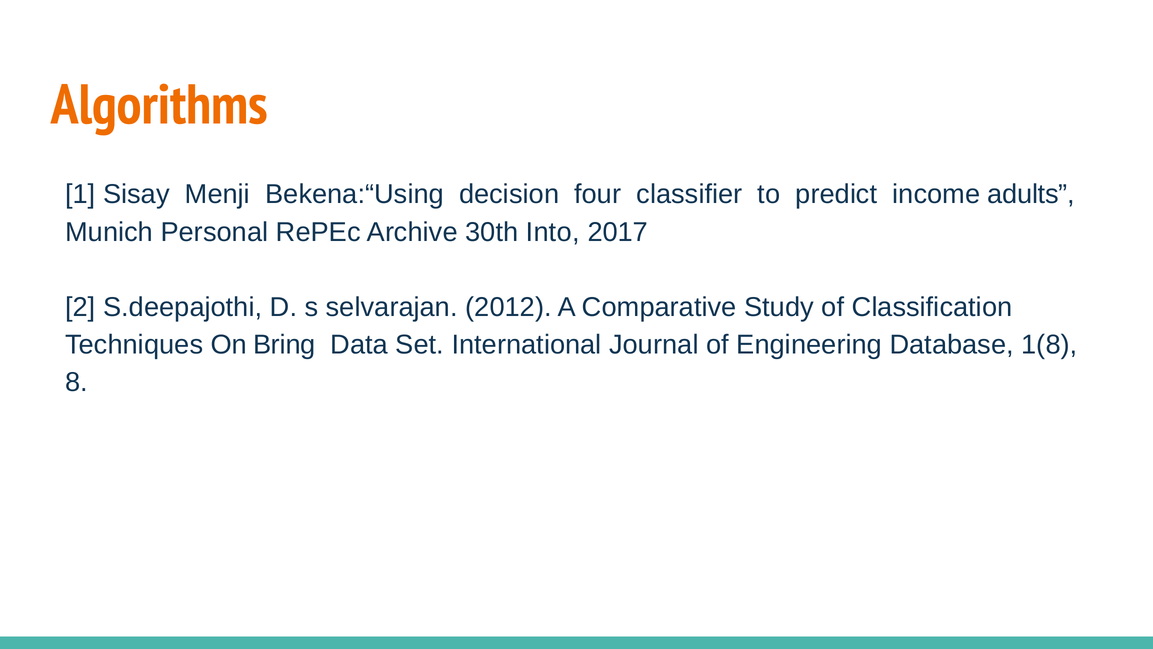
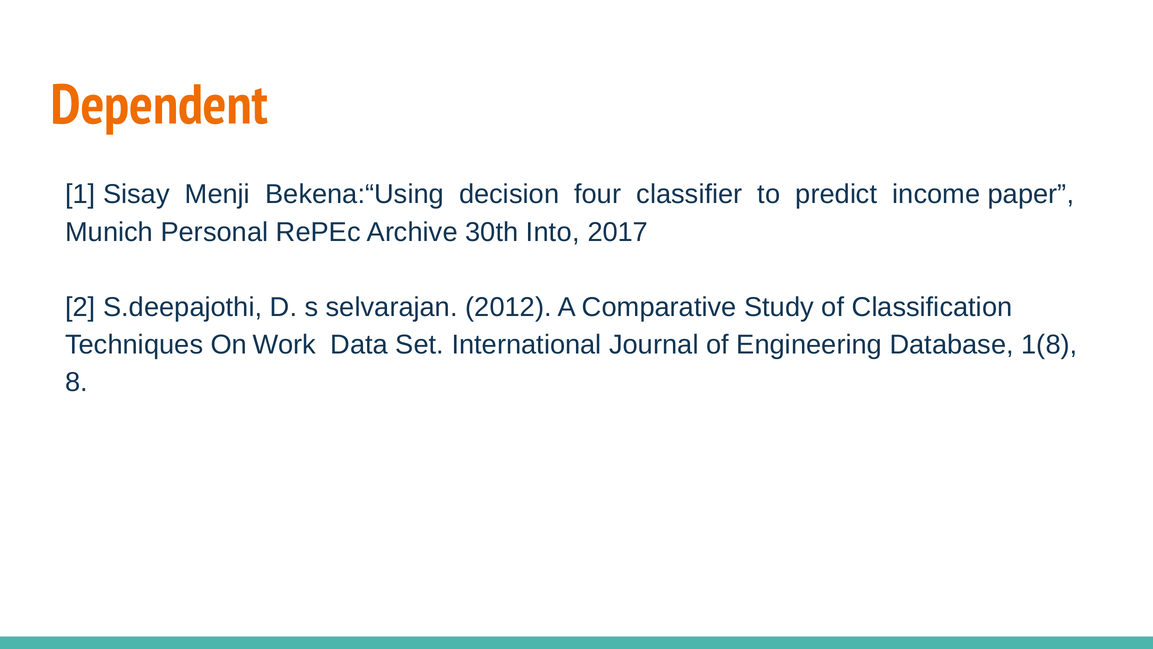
Algorithms: Algorithms -> Dependent
adults: adults -> paper
Bring: Bring -> Work
